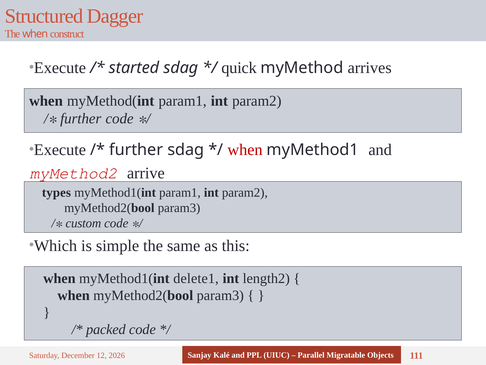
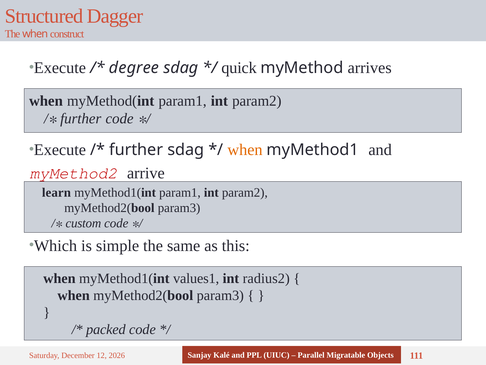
started: started -> degree
when at (245, 150) colour: red -> orange
types: types -> learn
delete1: delete1 -> values1
length2: length2 -> radius2
